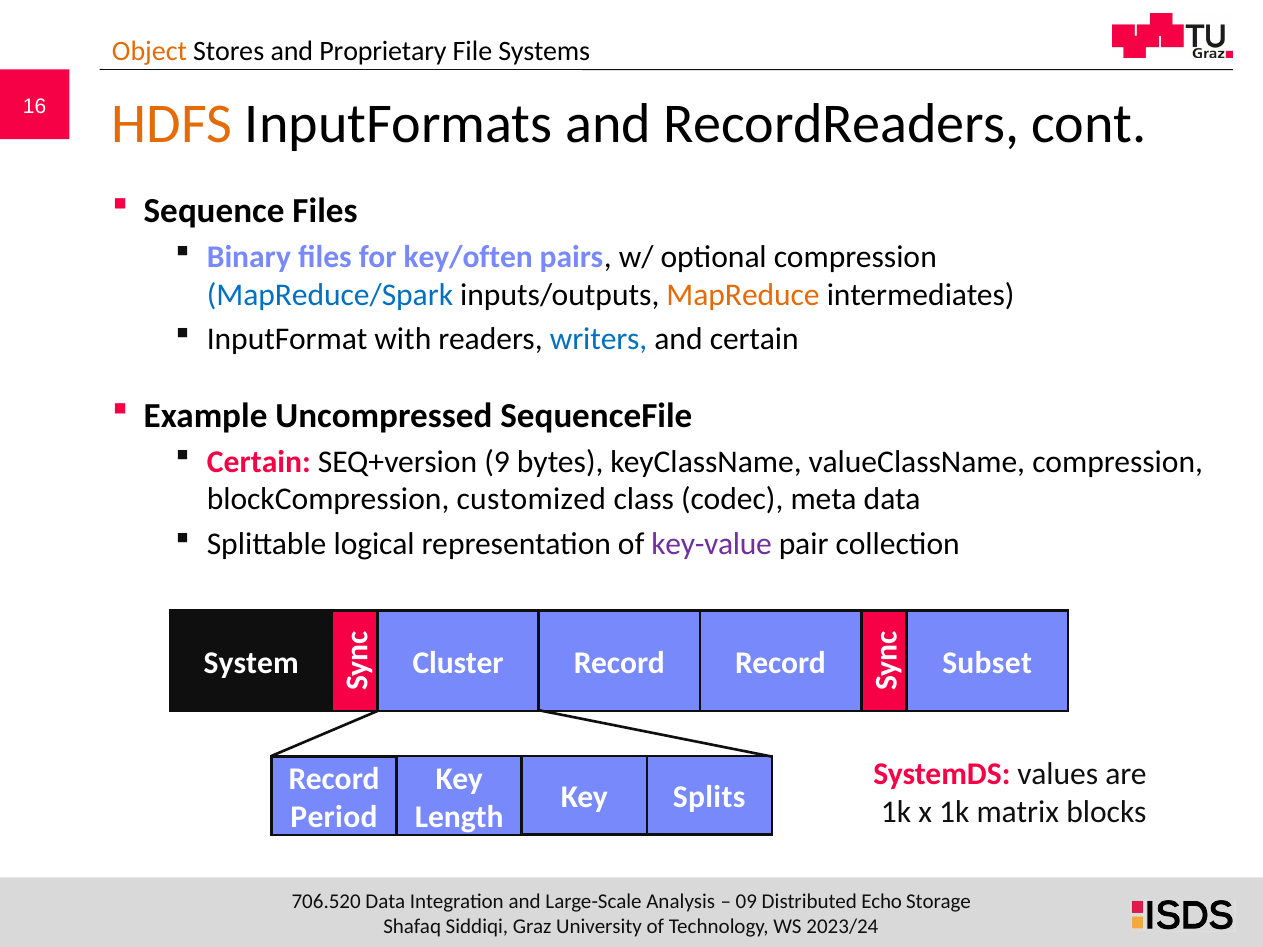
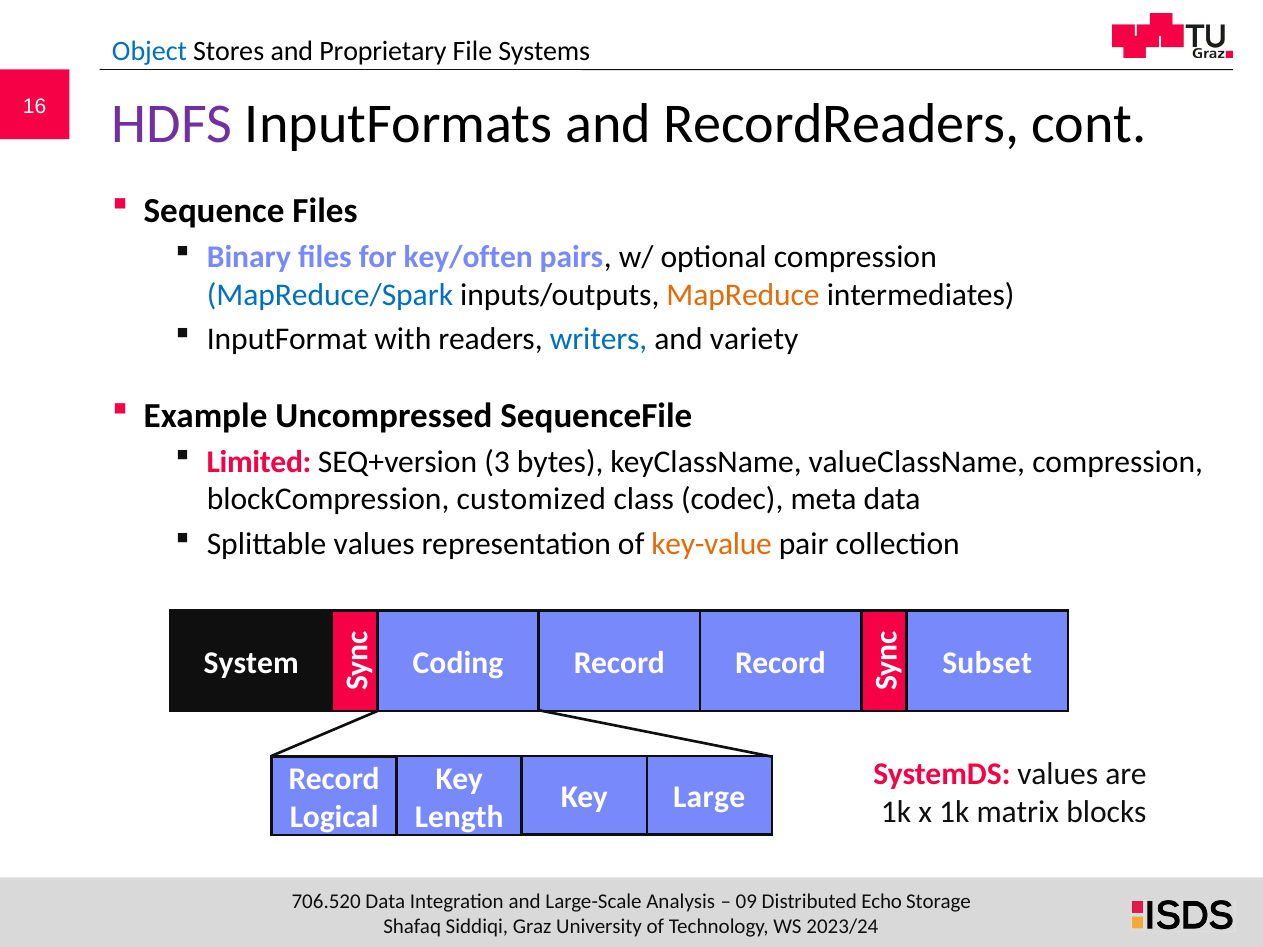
Object colour: orange -> blue
HDFS colour: orange -> purple
and certain: certain -> variety
Certain at (259, 462): Certain -> Limited
9: 9 -> 3
Splittable logical: logical -> values
key-value colour: purple -> orange
Cluster: Cluster -> Coding
Splits: Splits -> Large
Period: Period -> Logical
